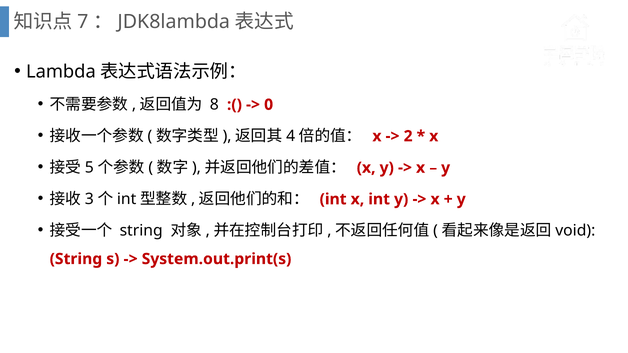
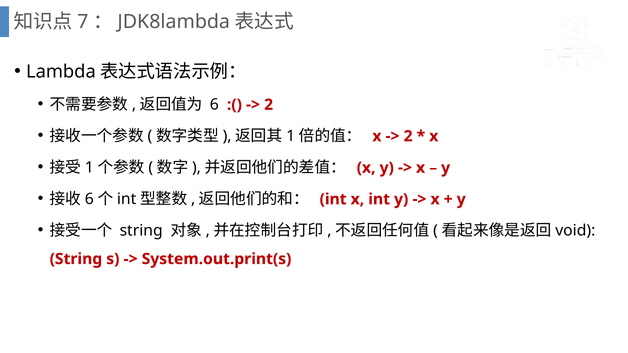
8 at (214, 105): 8 -> 6
0 at (269, 105): 0 -> 2
4 at (291, 136): 4 -> 1
5 at (89, 168): 5 -> 1
3 at (89, 199): 3 -> 6
